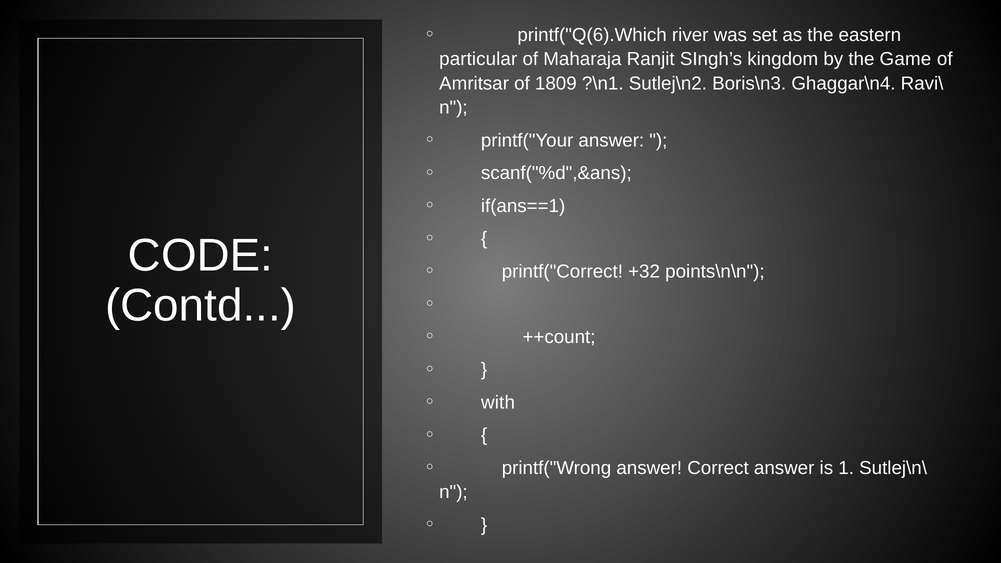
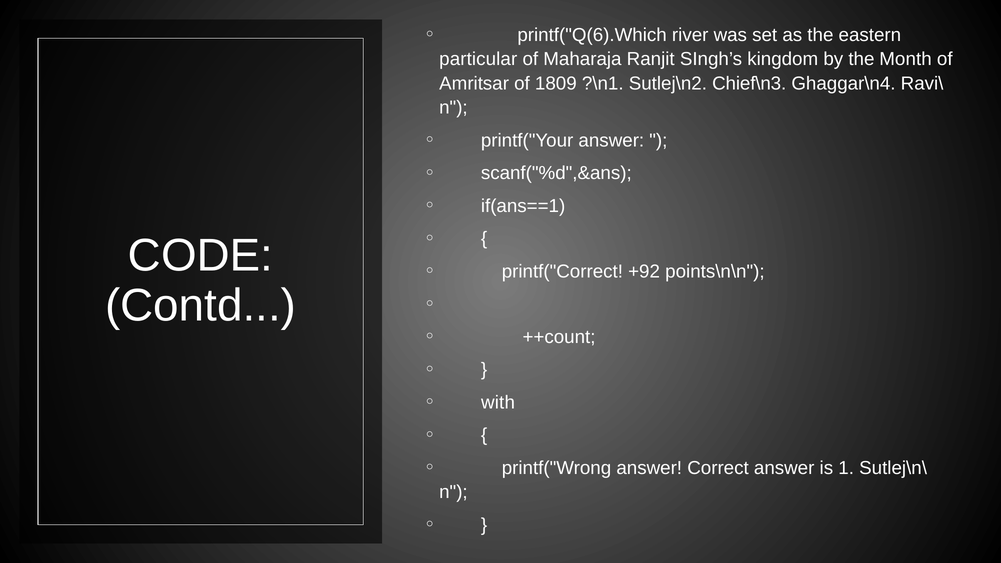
Game: Game -> Month
Boris\n3: Boris\n3 -> Chief\n3
+32: +32 -> +92
